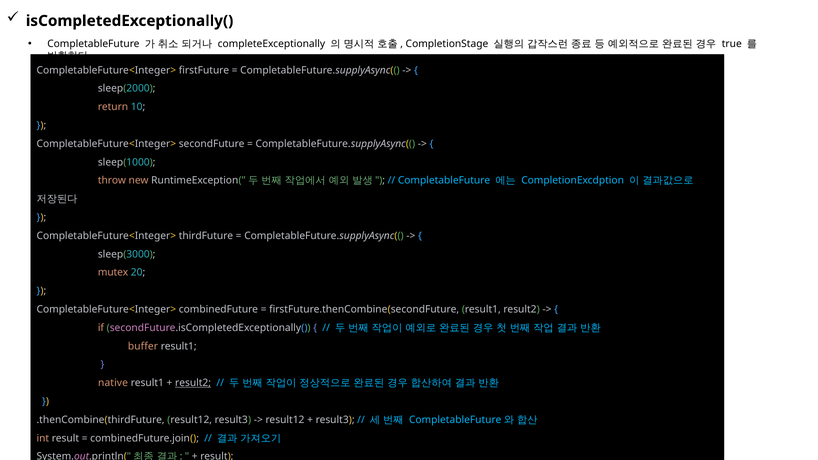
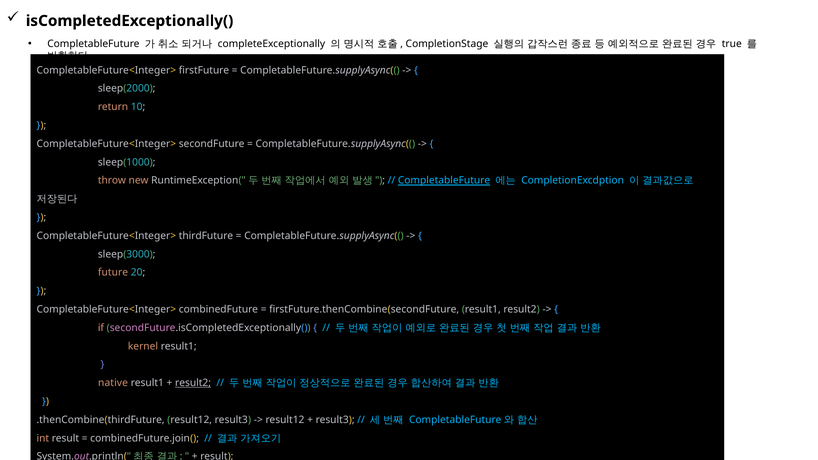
CompletableFuture at (444, 181) underline: none -> present
mutex: mutex -> future
buffer: buffer -> kernel
